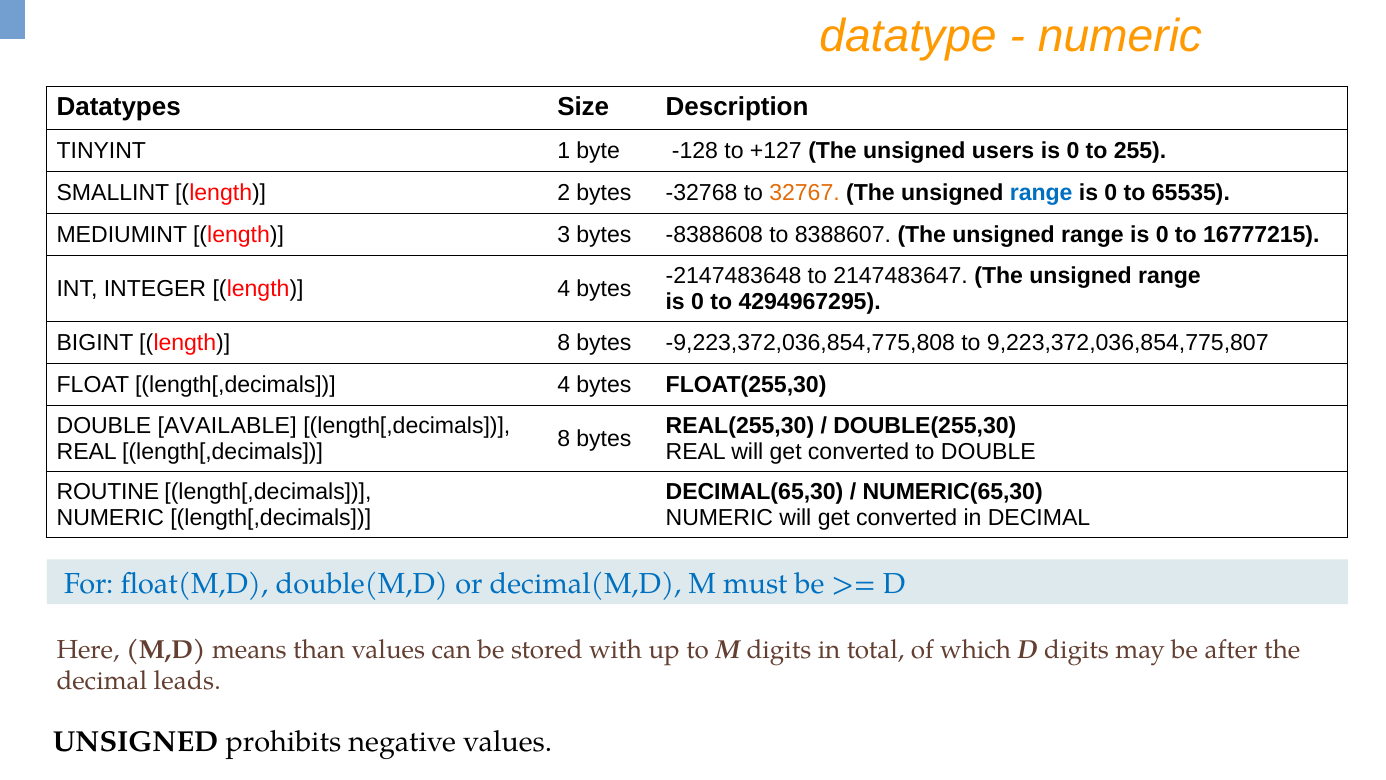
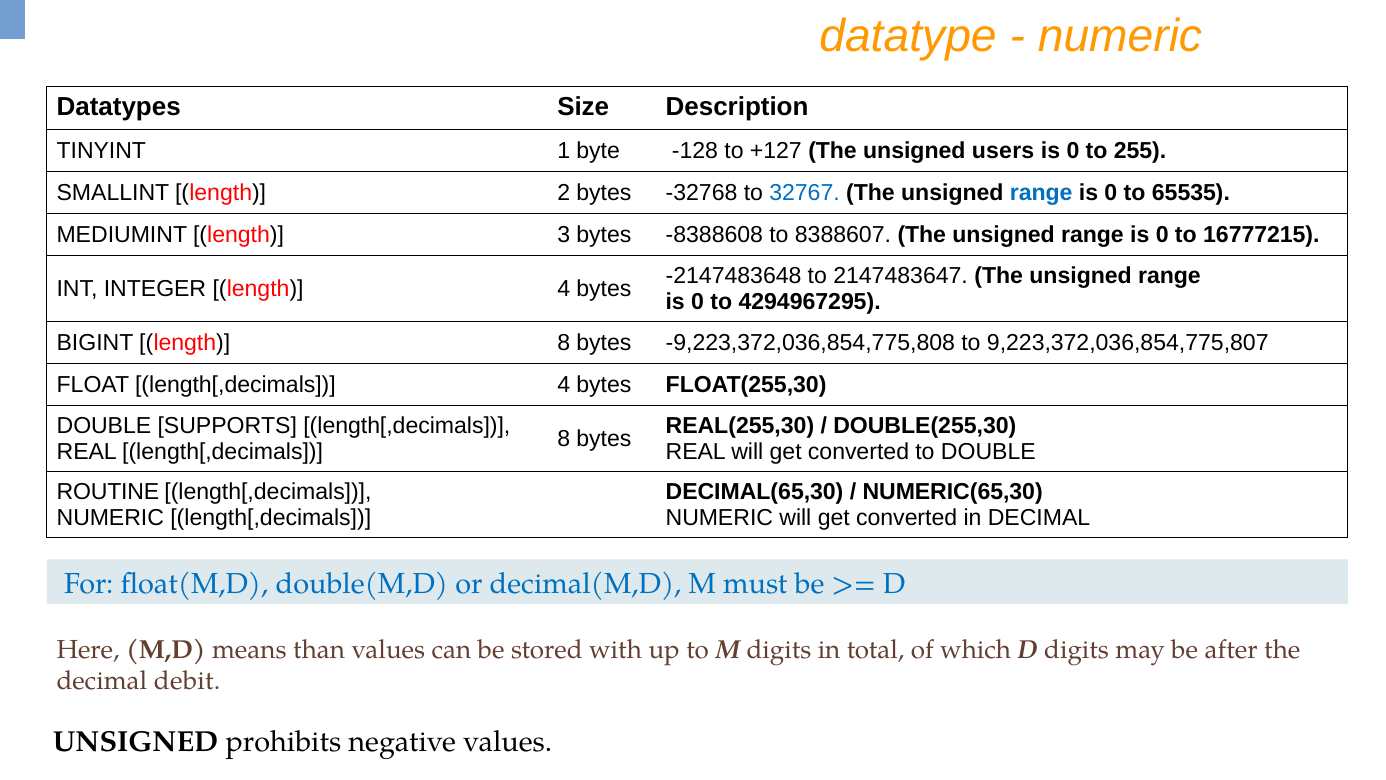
32767 colour: orange -> blue
AVAILABLE: AVAILABLE -> SUPPORTS
leads: leads -> debit
